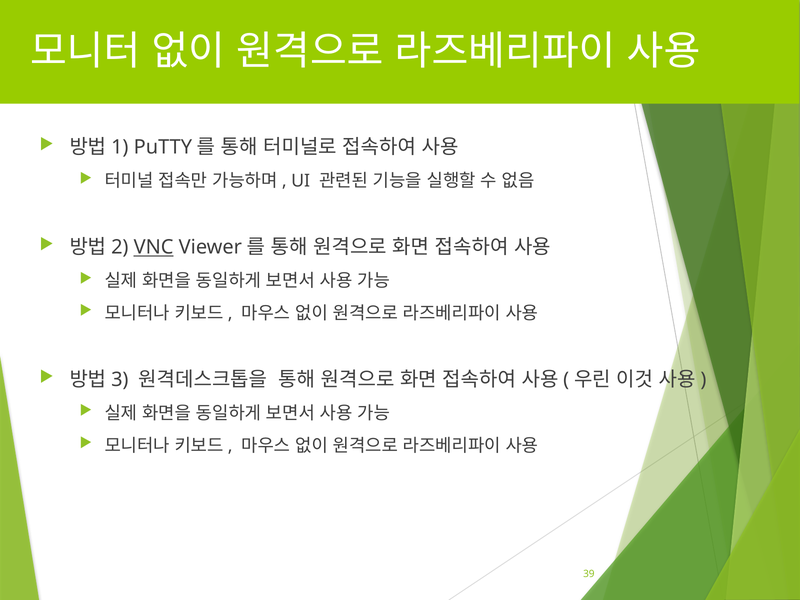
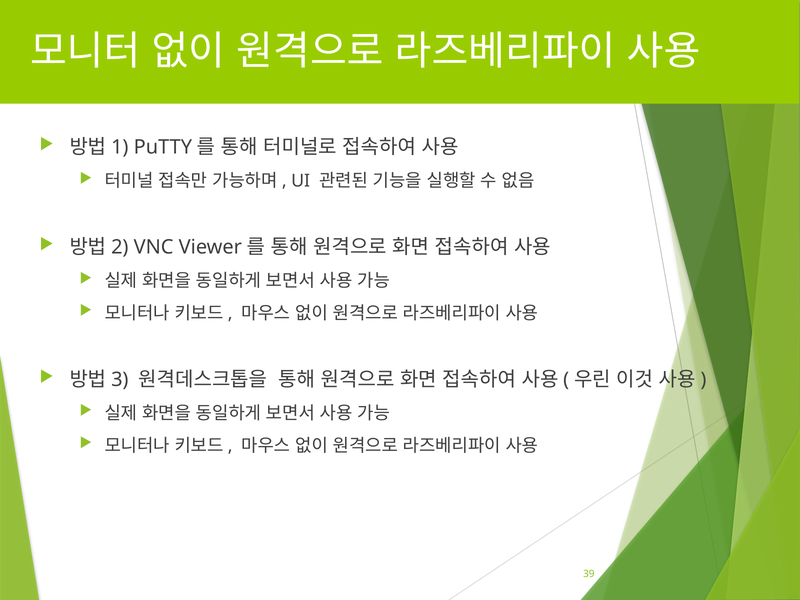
VNC underline: present -> none
